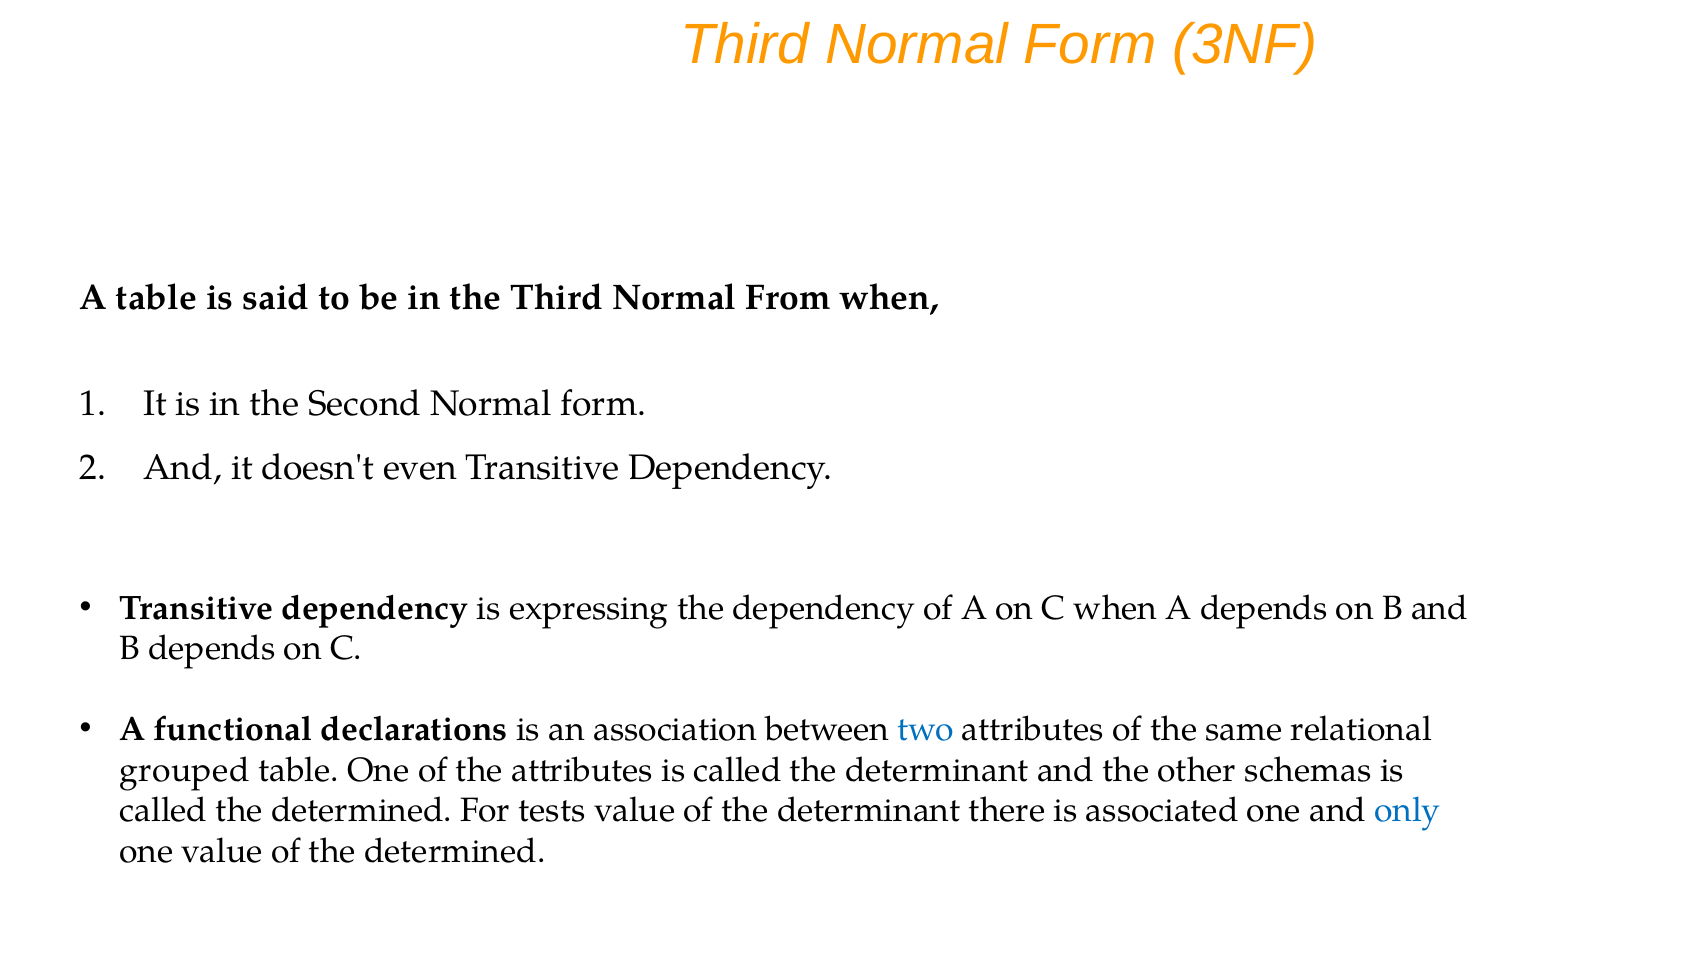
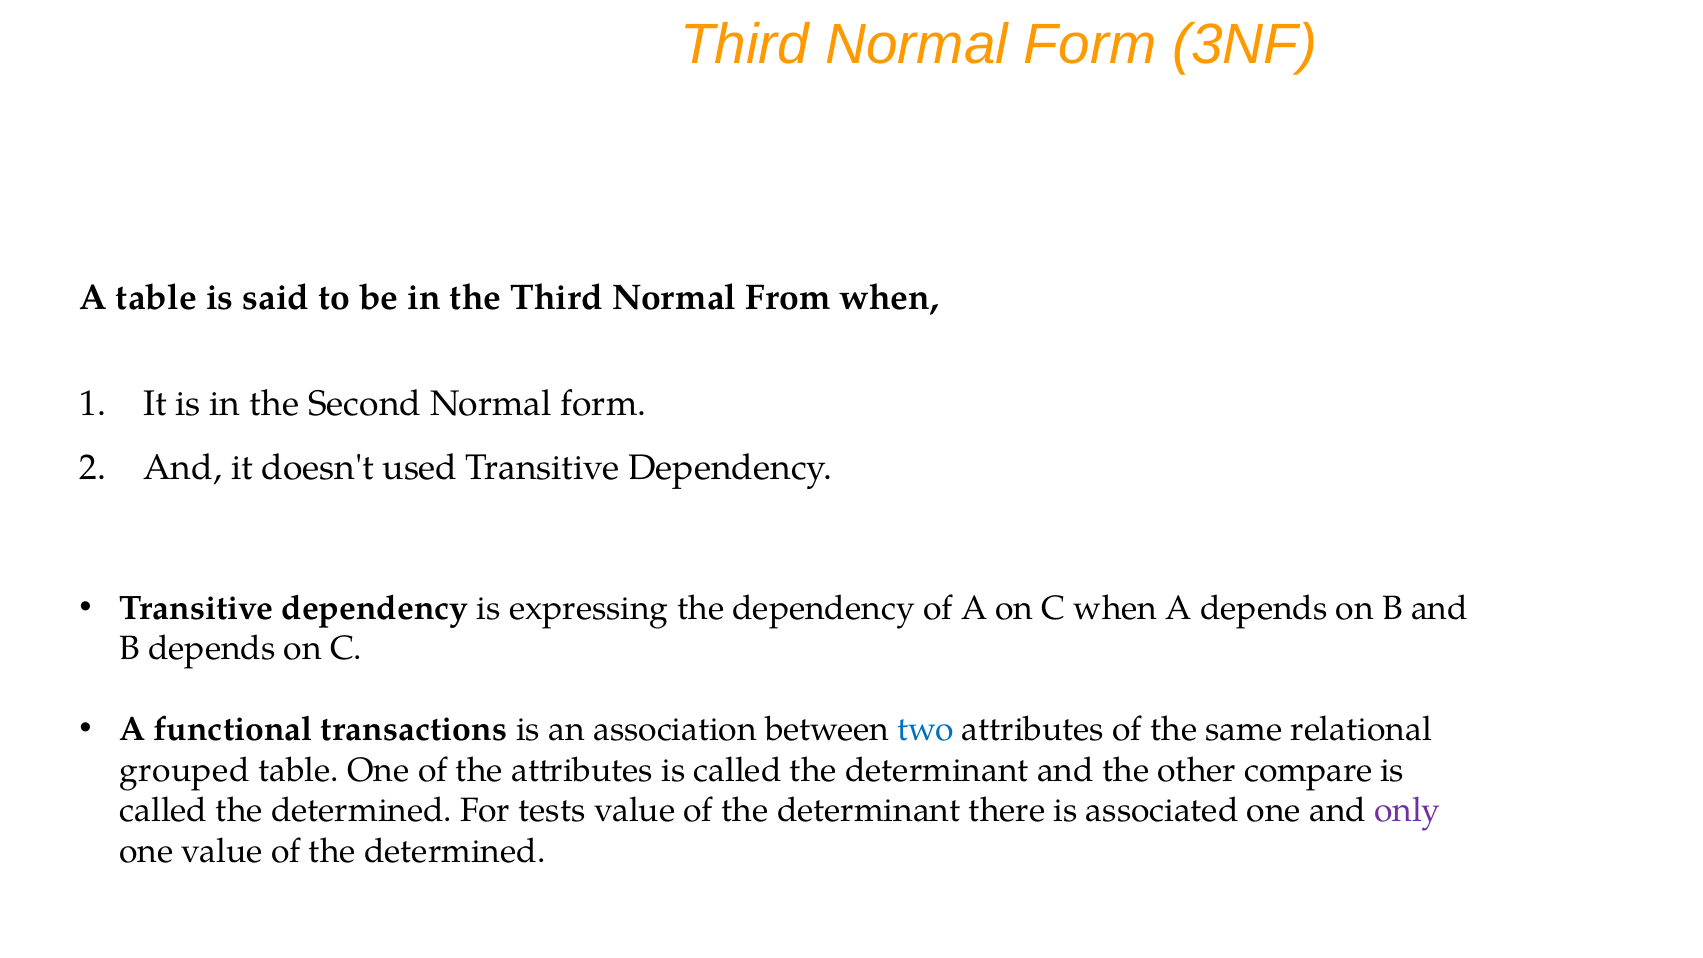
even: even -> used
declarations: declarations -> transactions
schemas: schemas -> compare
only colour: blue -> purple
